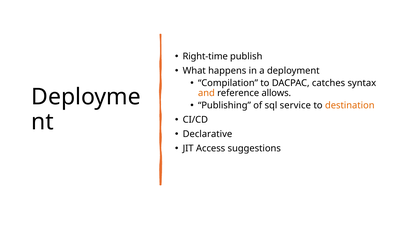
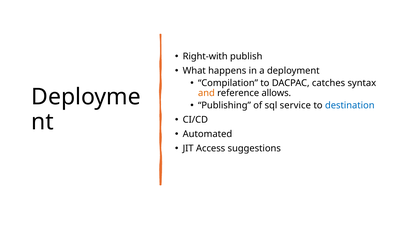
Right-time: Right-time -> Right-with
destination colour: orange -> blue
Declarative: Declarative -> Automated
